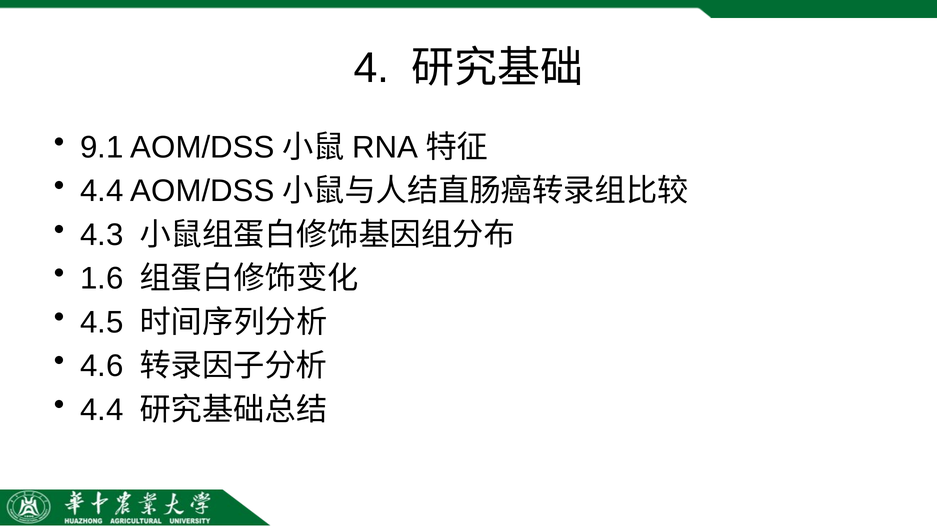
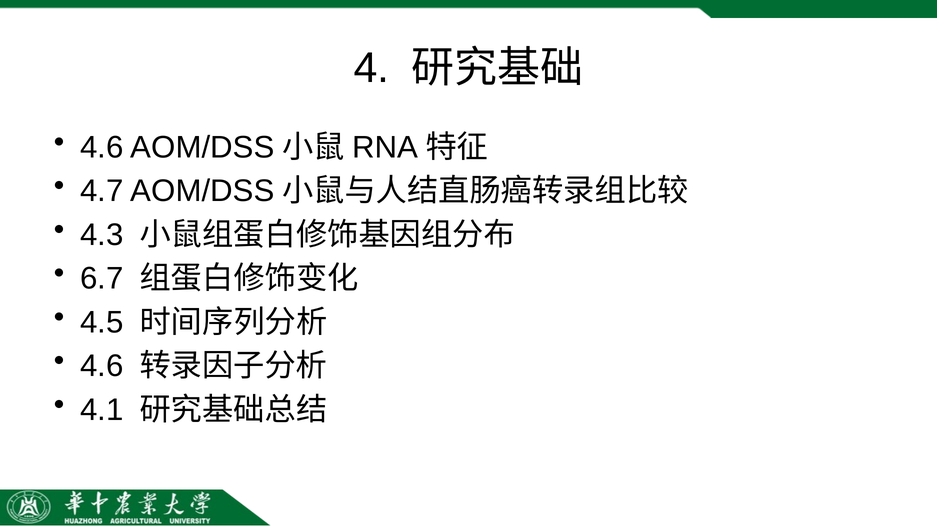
9.1 at (102, 147): 9.1 -> 4.6
4.4 at (102, 191): 4.4 -> 4.7
1.6: 1.6 -> 6.7
4.4 at (102, 410): 4.4 -> 4.1
